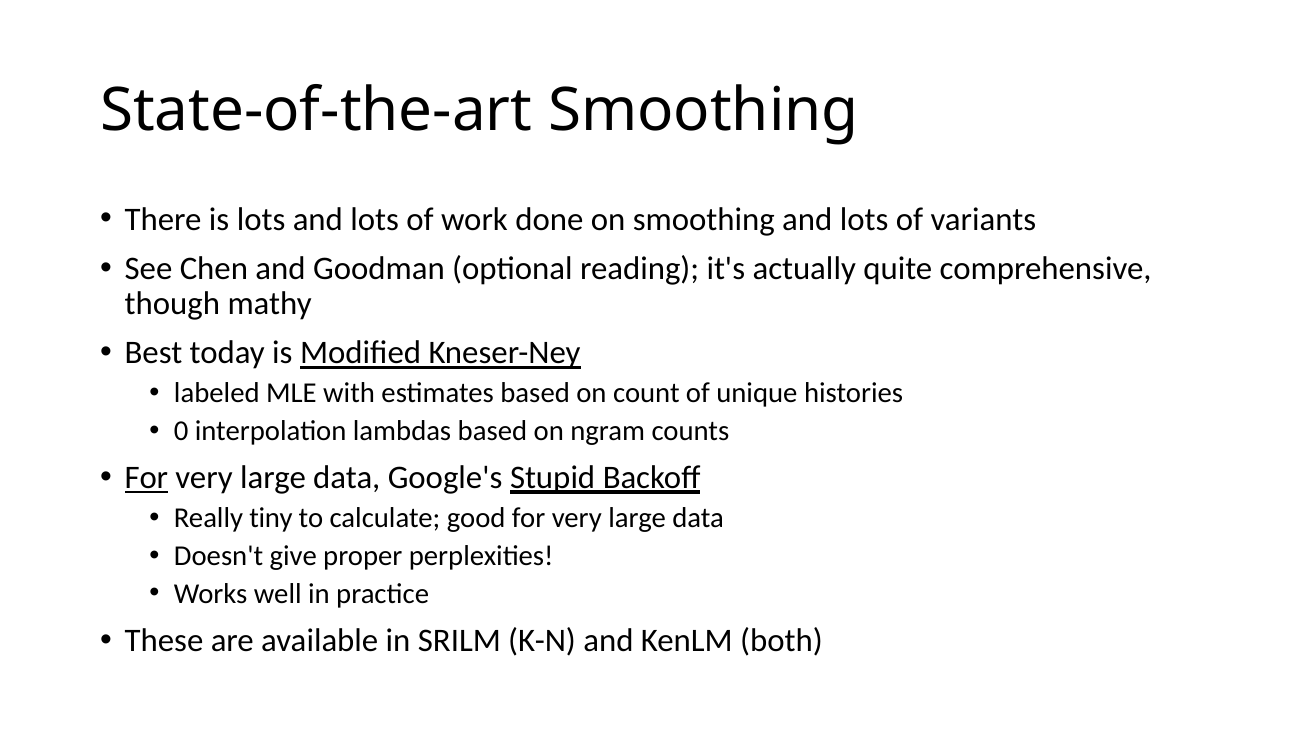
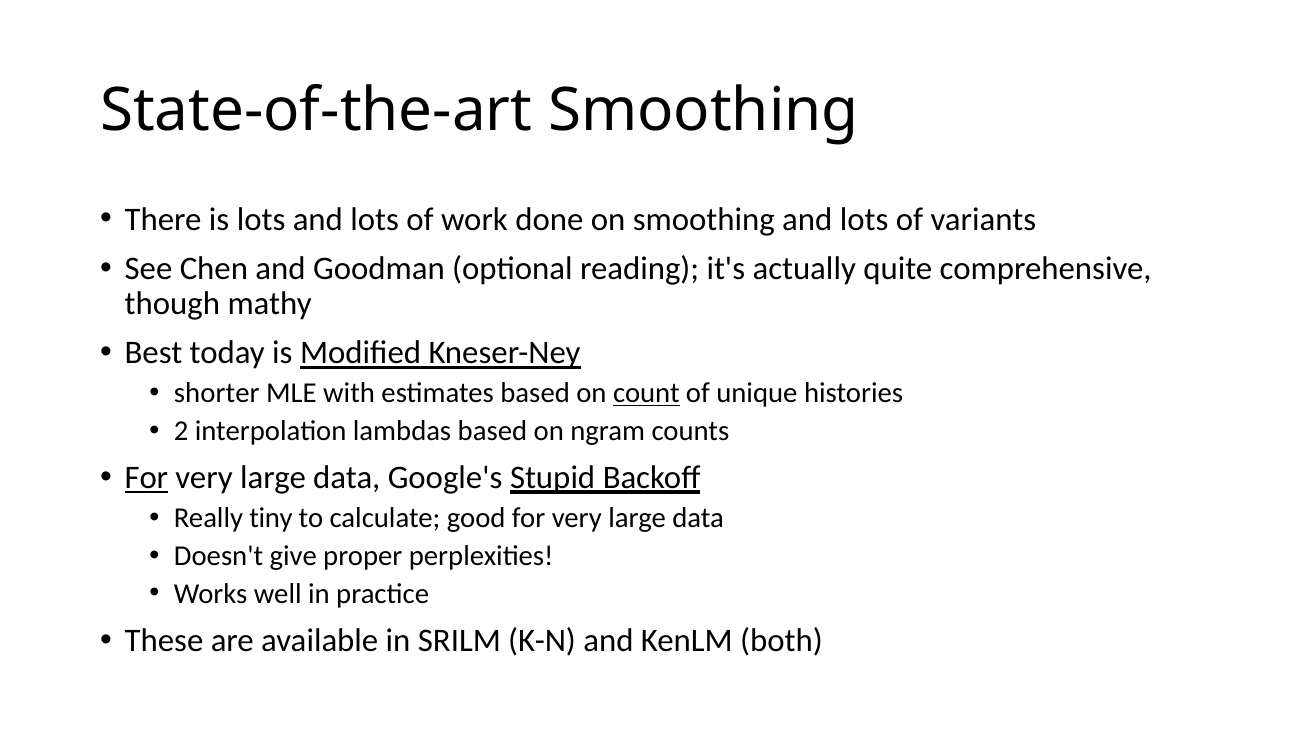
labeled: labeled -> shorter
count underline: none -> present
0: 0 -> 2
